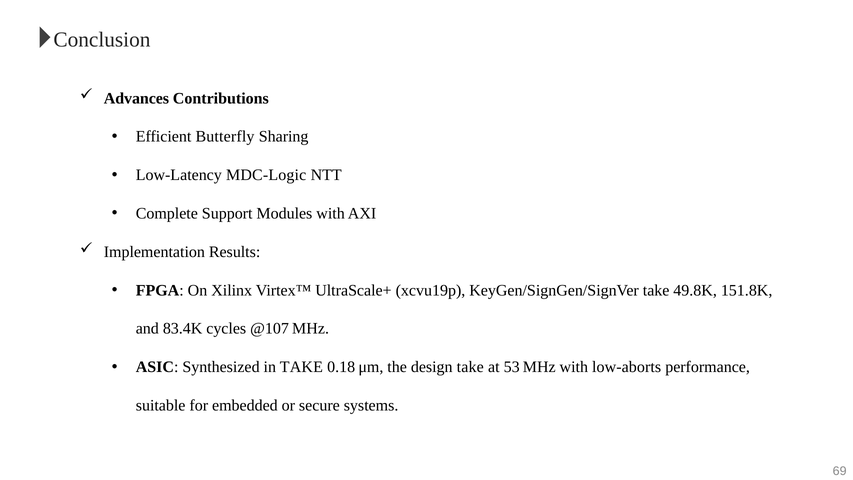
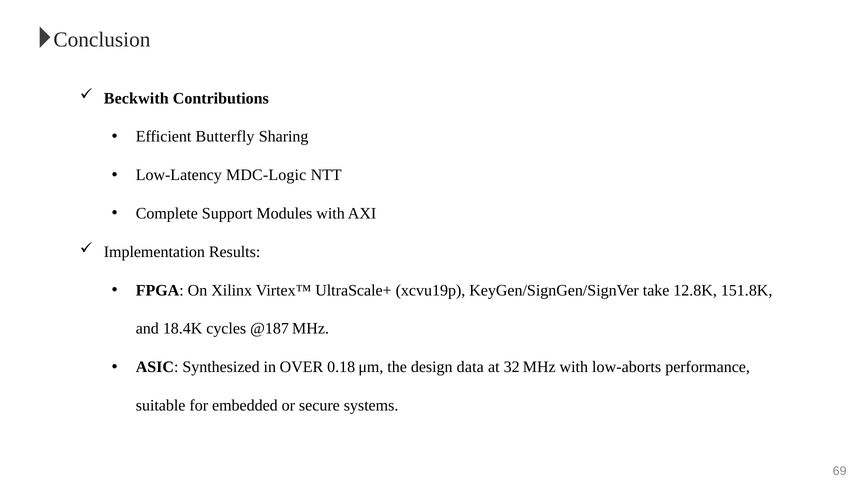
Advances: Advances -> Beckwith
49.8K: 49.8K -> 12.8K
83.4K: 83.4K -> 18.4K
@107: @107 -> @187
in TAKE: TAKE -> OVER
design take: take -> data
53: 53 -> 32
